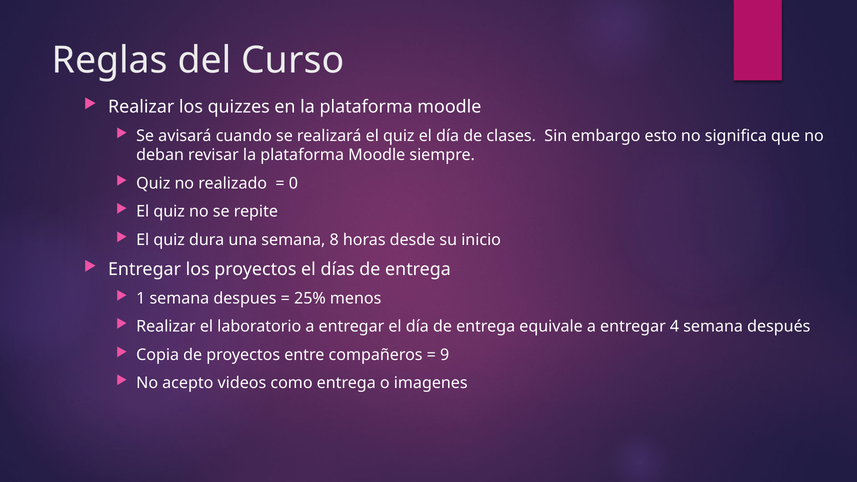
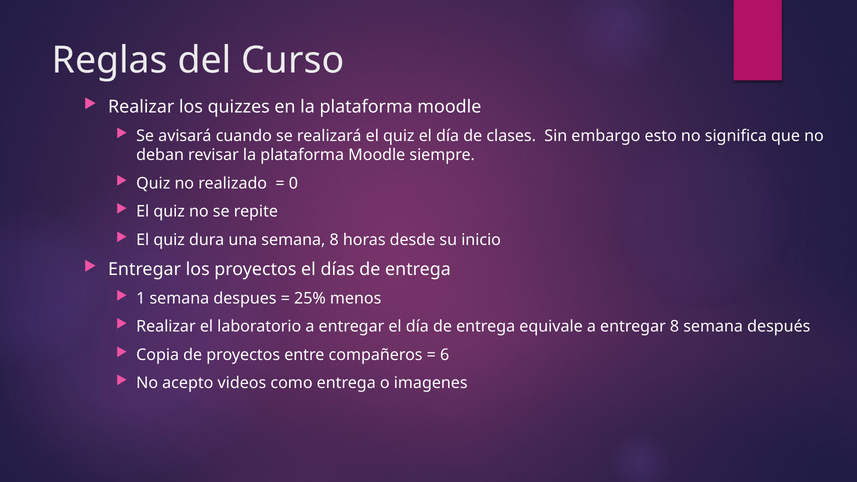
entregar 4: 4 -> 8
9: 9 -> 6
